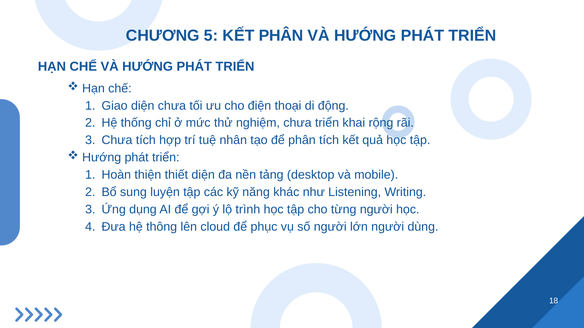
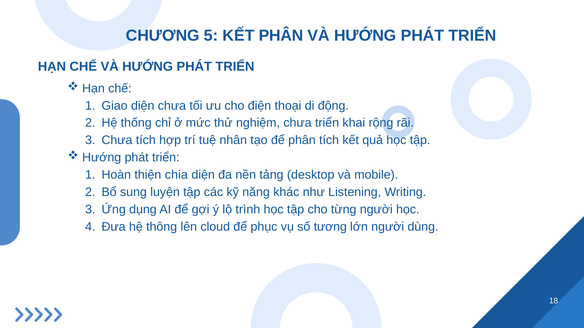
thiết: thiết -> chia
số người: người -> tương
